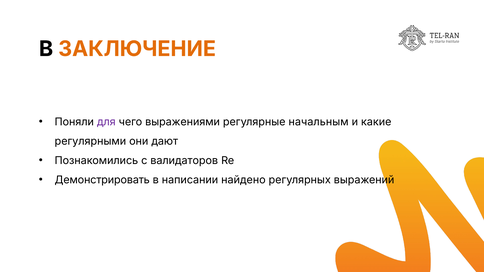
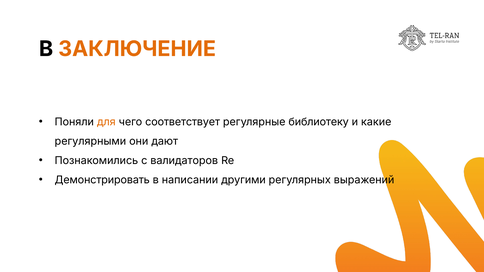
для colour: purple -> orange
выражениями: выражениями -> соответствует
начальным: начальным -> библиотеку
найдено: найдено -> другими
